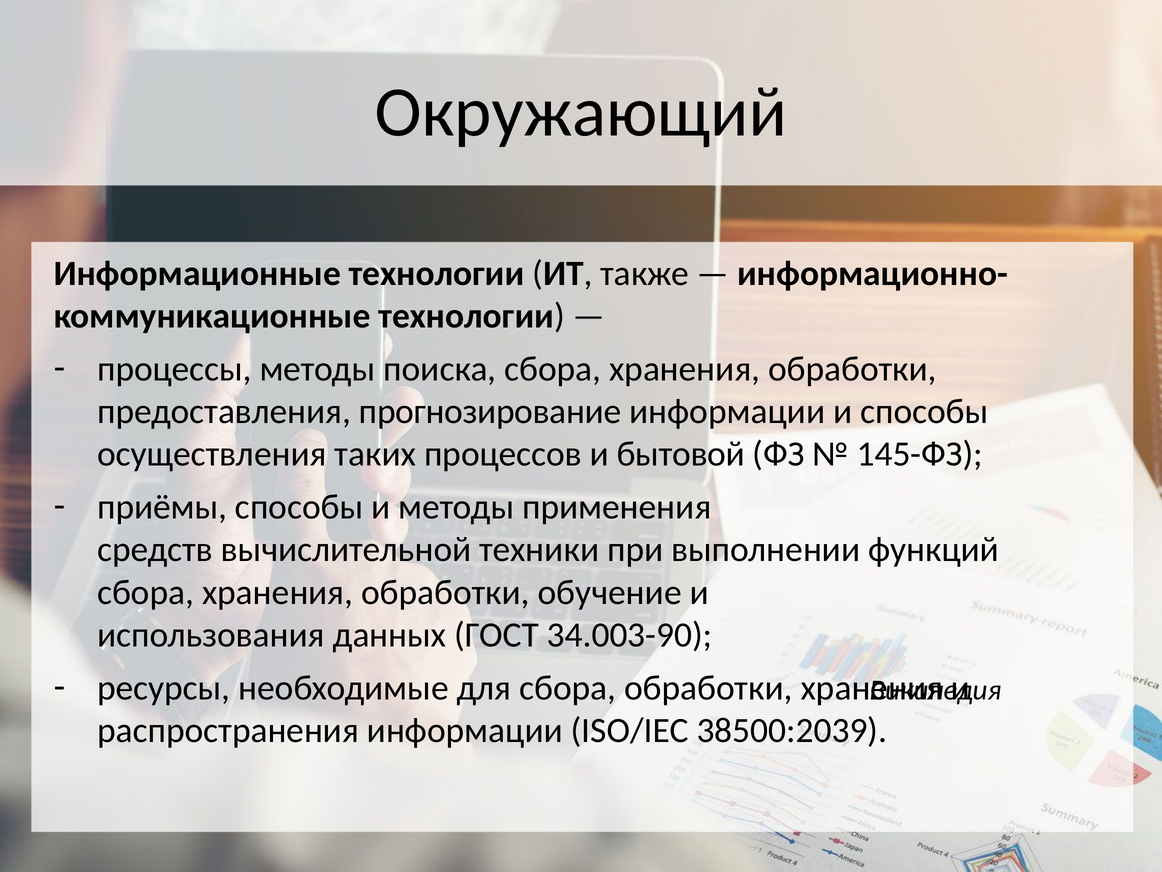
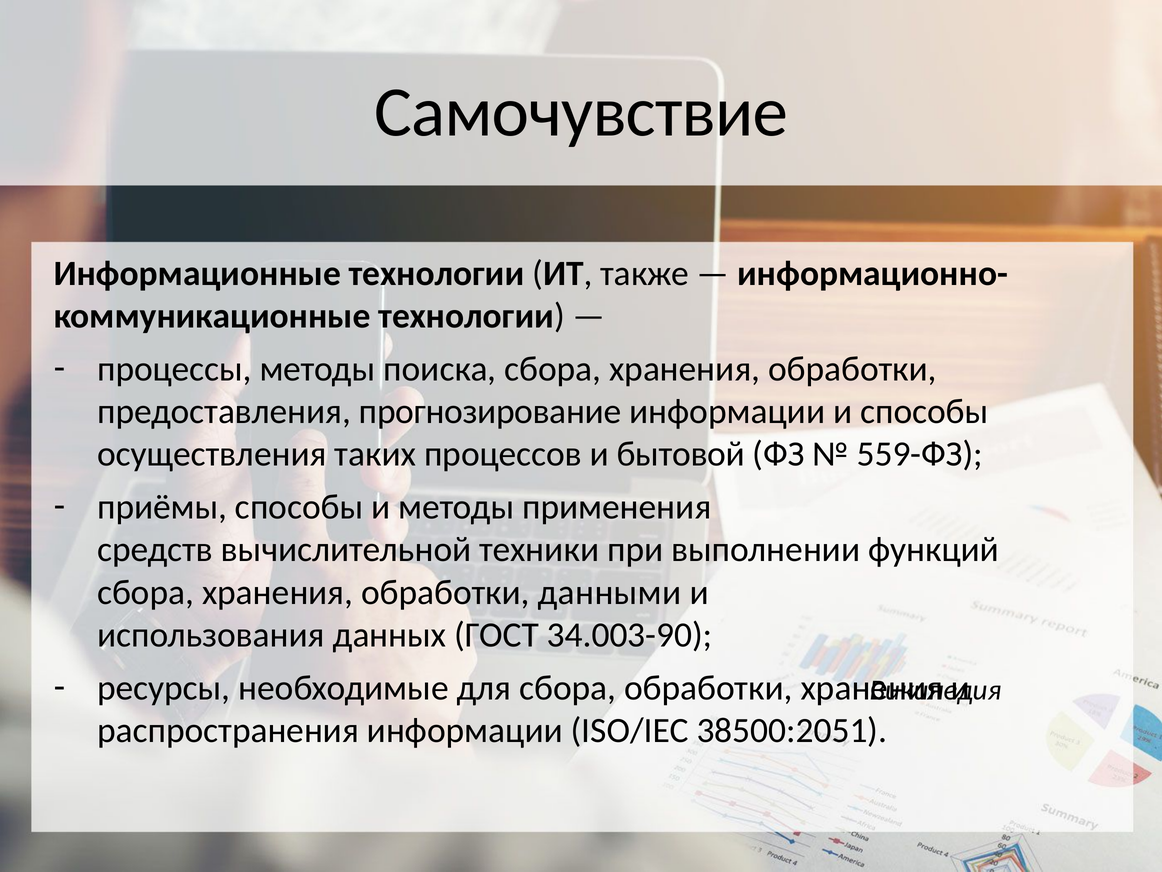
Окружающий: Окружающий -> Самочувствие
145-ФЗ: 145-ФЗ -> 559-ФЗ
обучение: обучение -> данными
38500:2039: 38500:2039 -> 38500:2051
